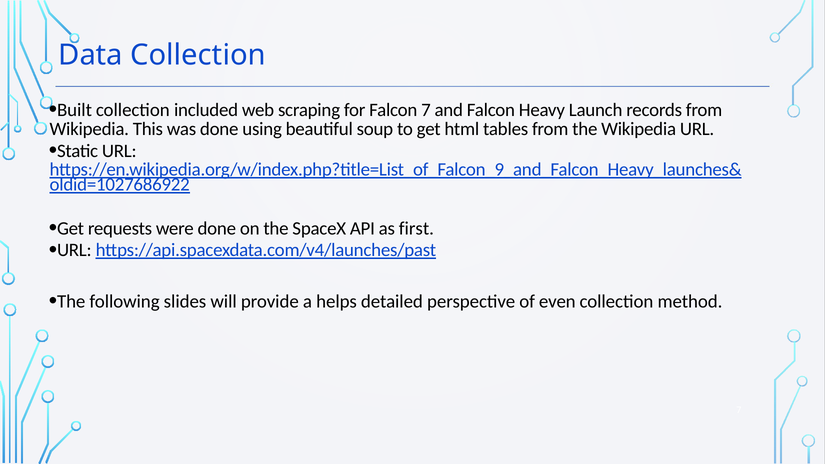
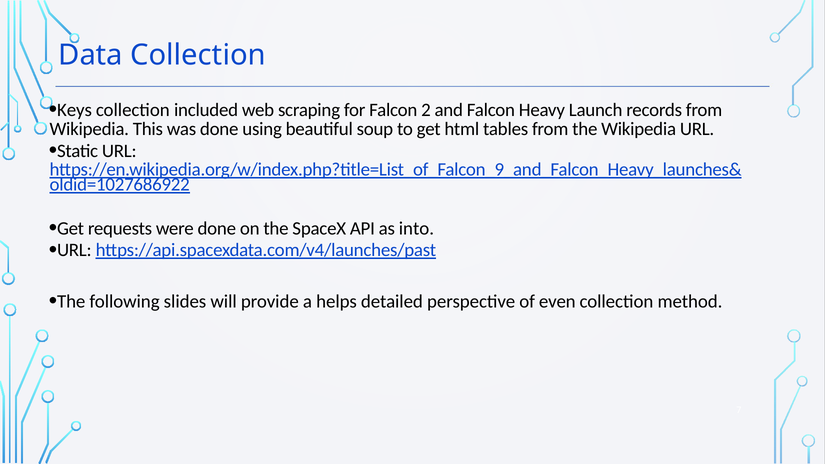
Built: Built -> Keys
Falcon 7: 7 -> 2
first: first -> into
